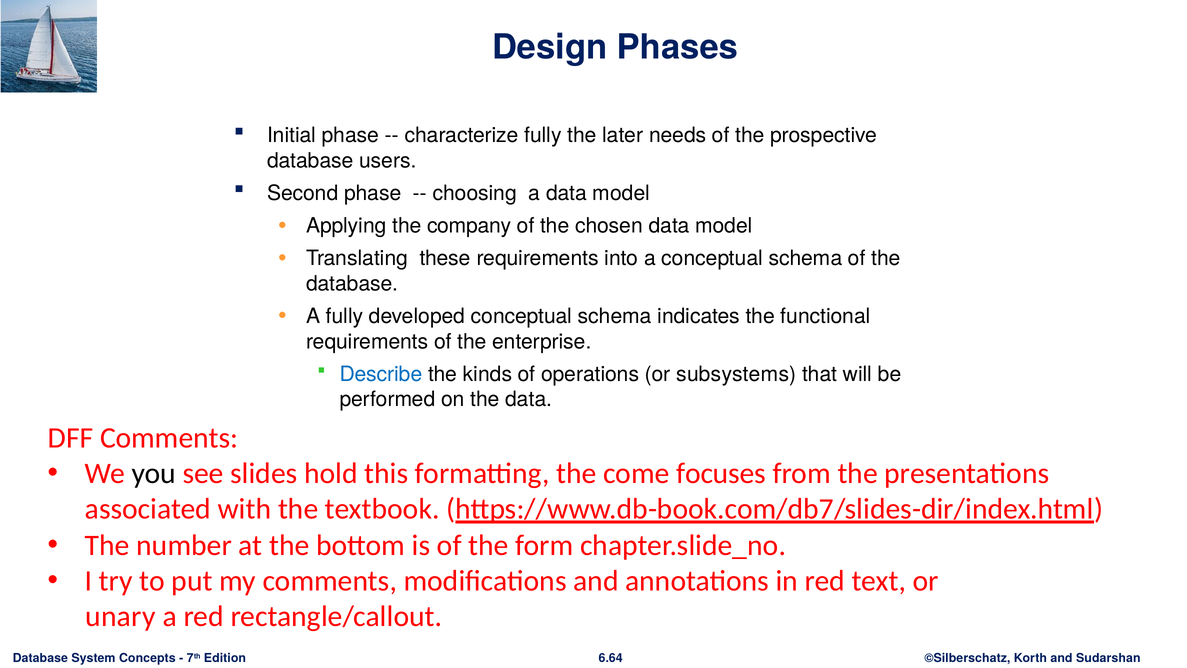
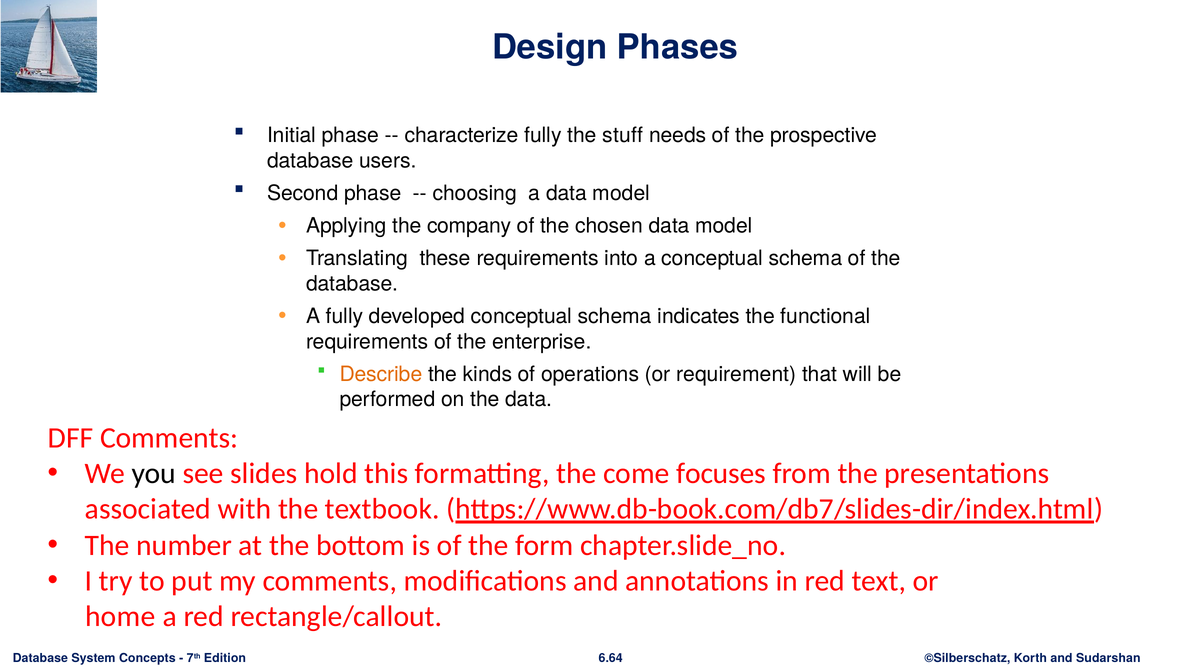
later: later -> stuff
Describe colour: blue -> orange
subsystems: subsystems -> requirement
unary: unary -> home
